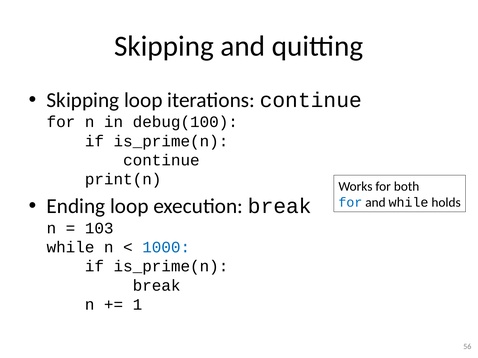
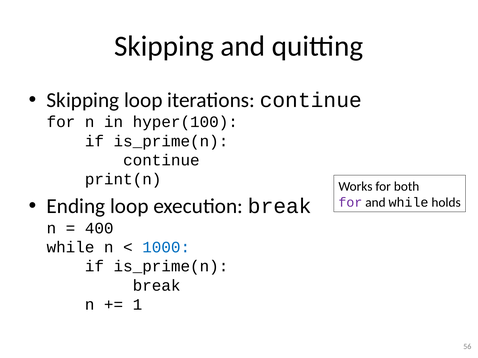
debug(100: debug(100 -> hyper(100
for at (350, 203) colour: blue -> purple
103: 103 -> 400
